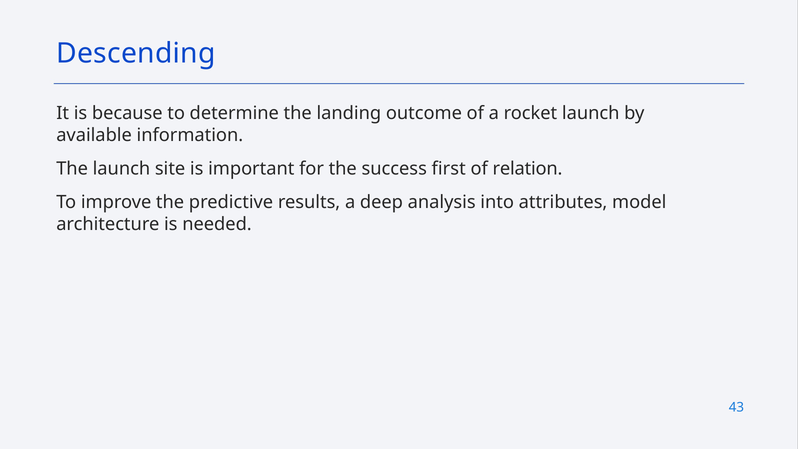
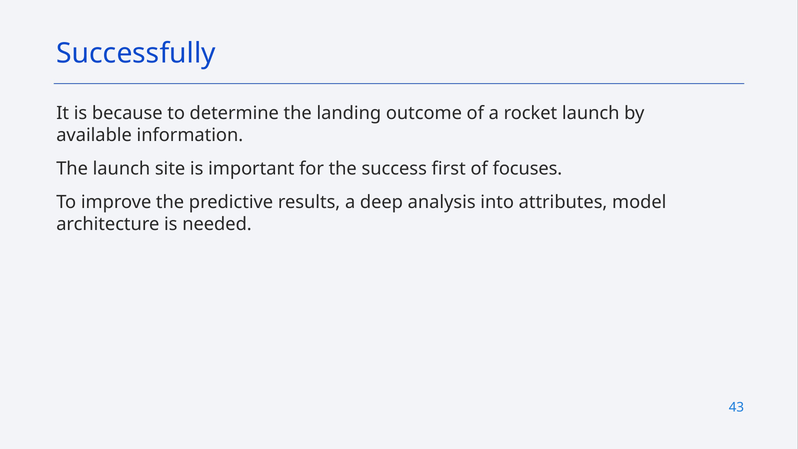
Descending: Descending -> Successfully
relation: relation -> focuses
